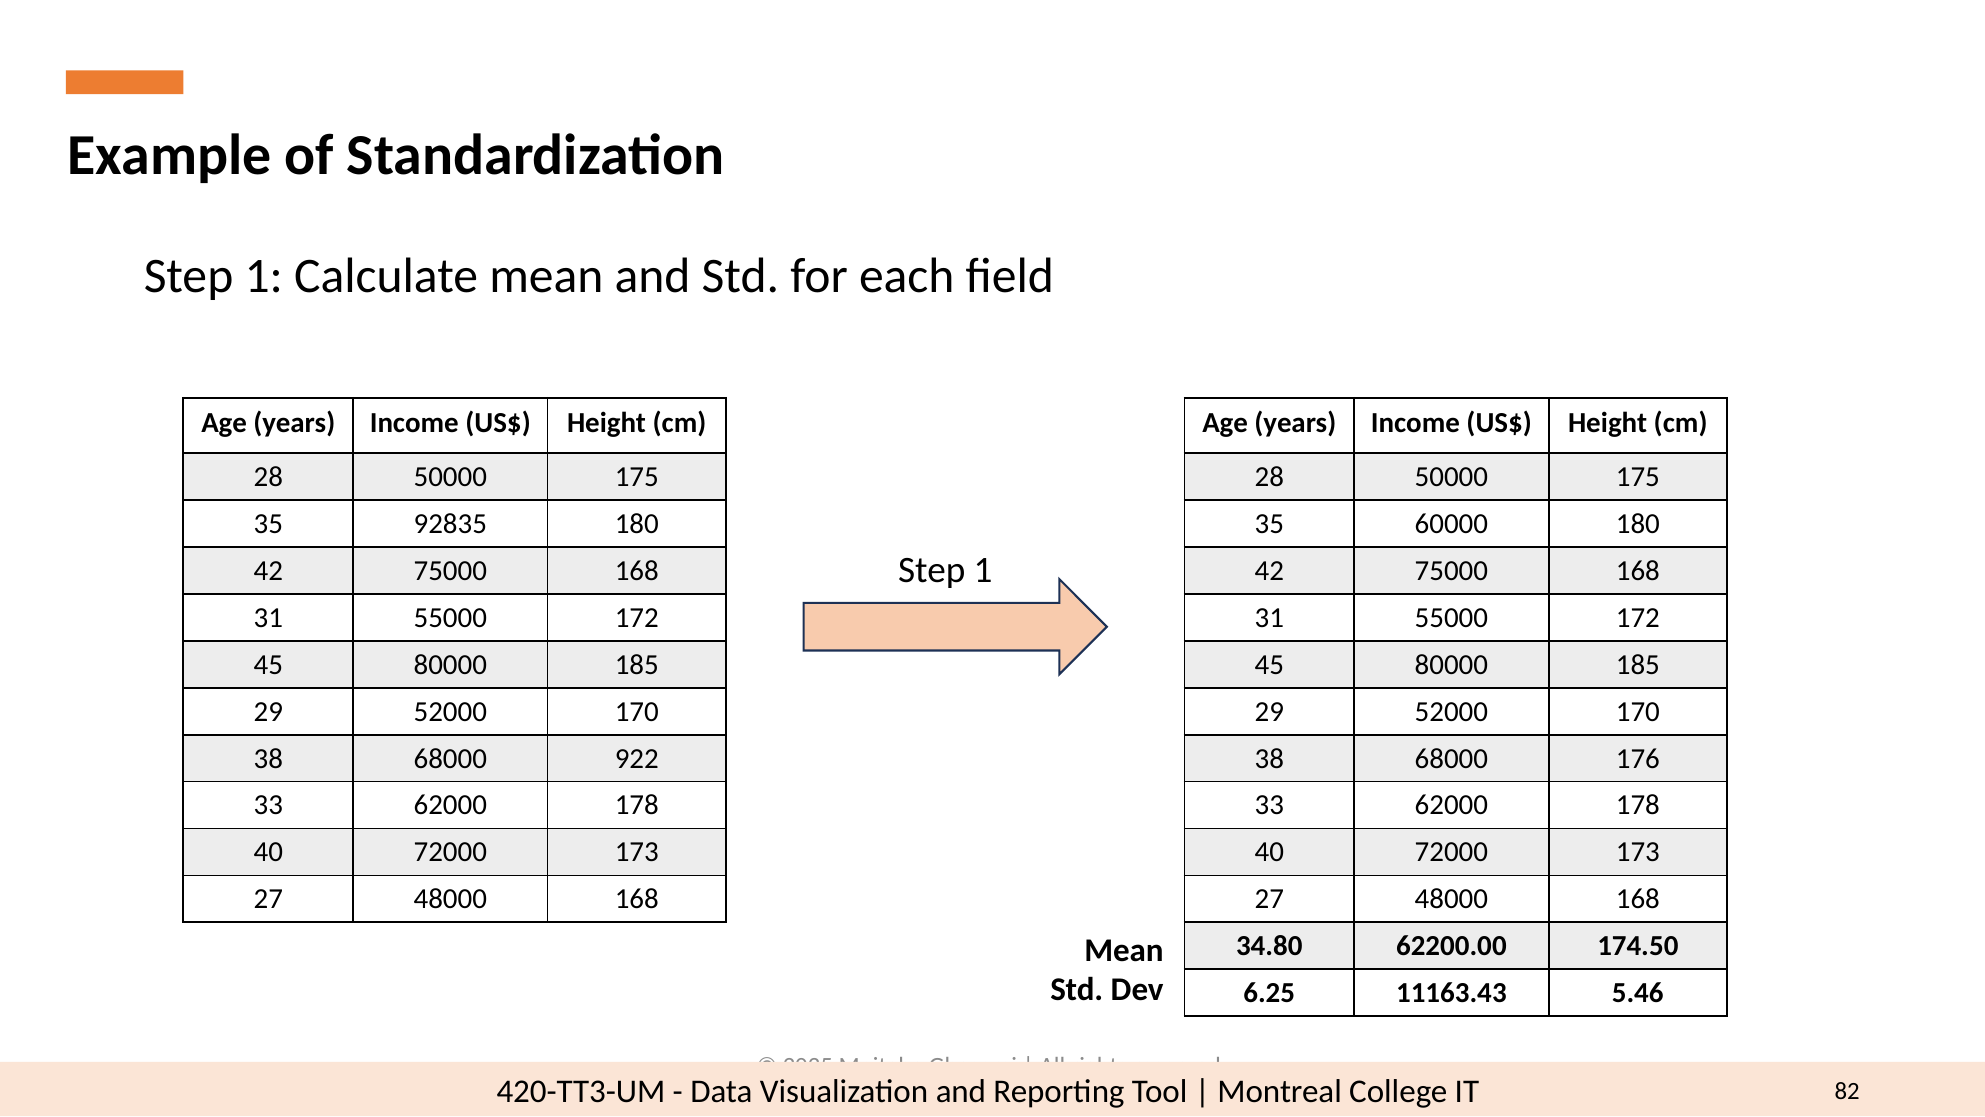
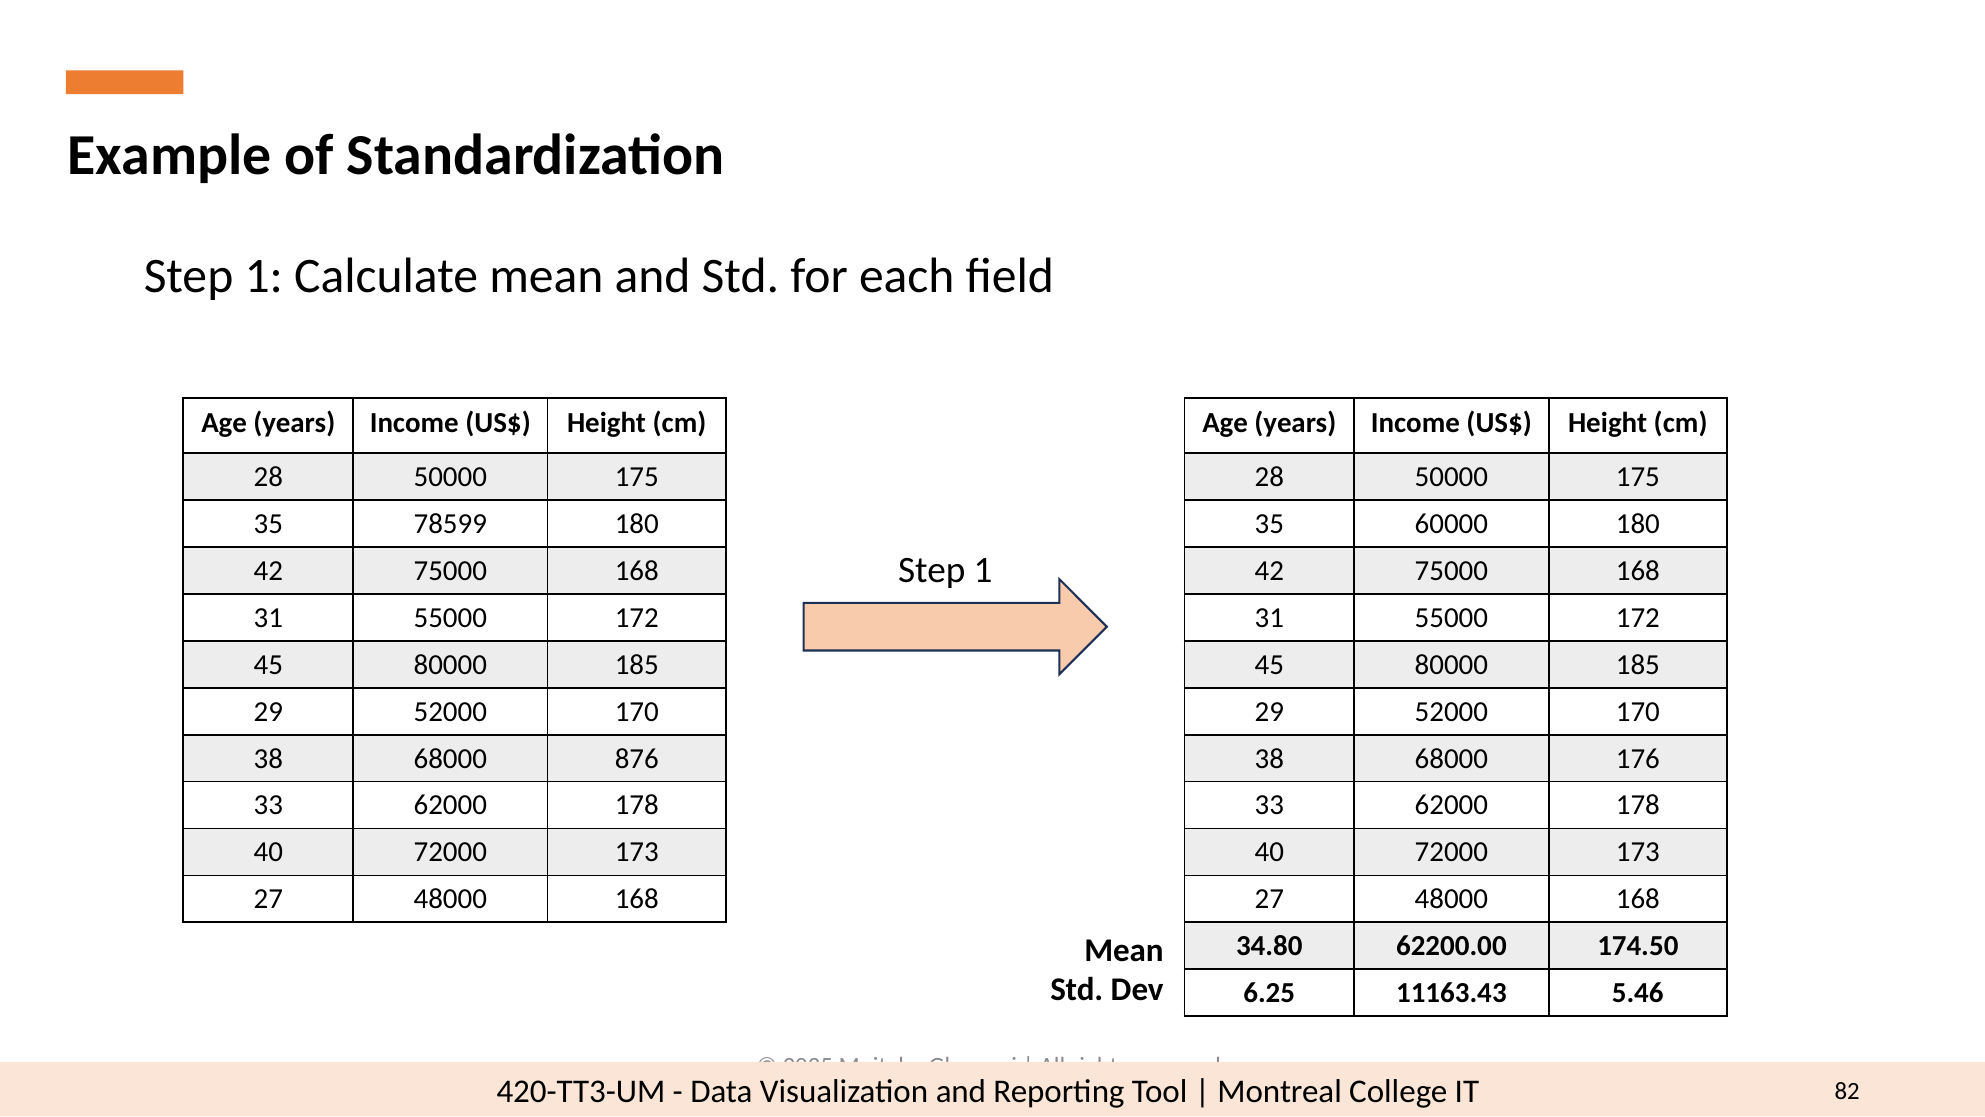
92835: 92835 -> 78599
922: 922 -> 876
